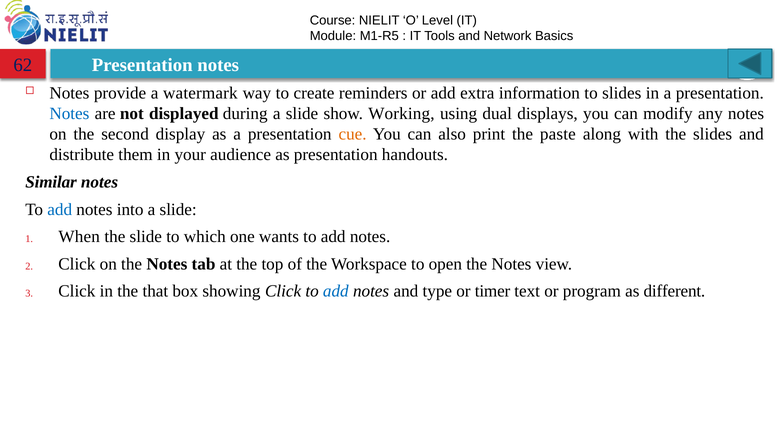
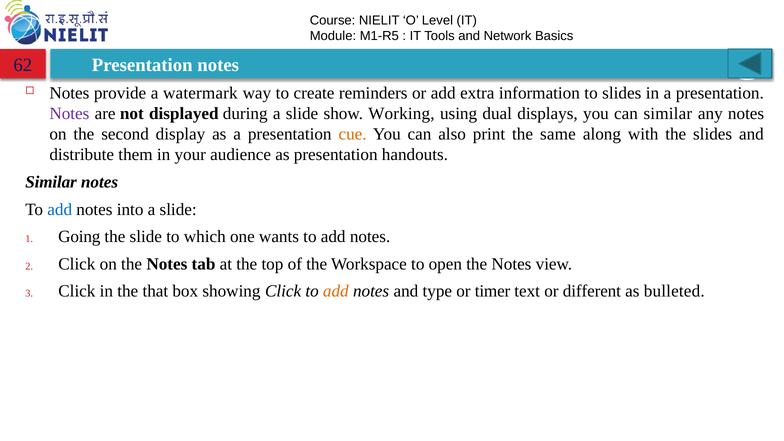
Notes at (69, 114) colour: blue -> purple
can modify: modify -> similar
paste: paste -> same
When: When -> Going
add at (336, 291) colour: blue -> orange
program: program -> different
different: different -> bulleted
